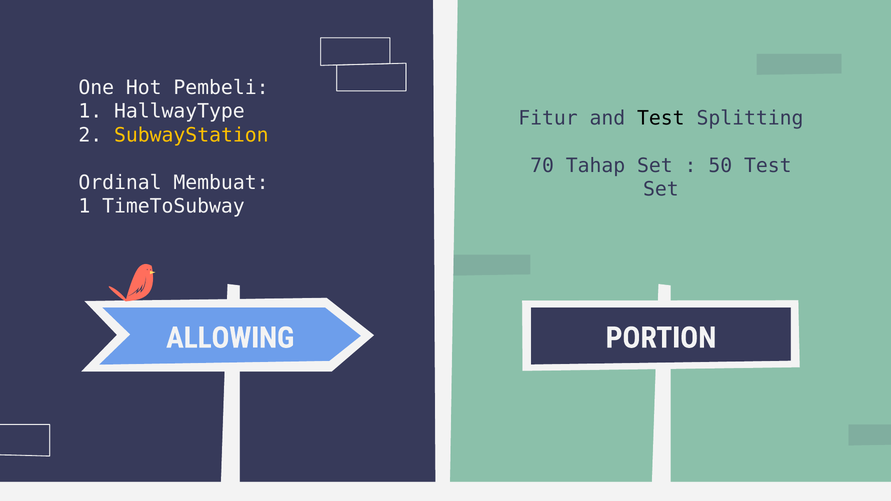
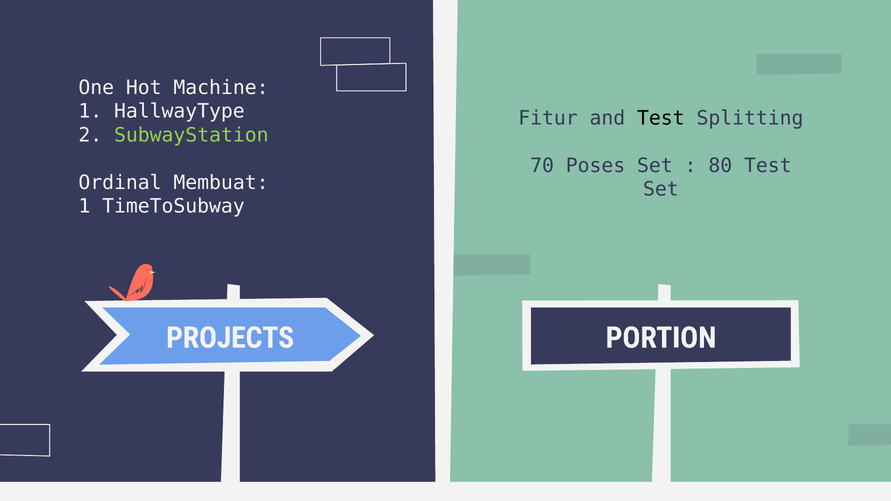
Pembeli: Pembeli -> Machine
SubwayStation colour: yellow -> light green
Tahap: Tahap -> Poses
50: 50 -> 80
ALLOWING: ALLOWING -> PROJECTS
